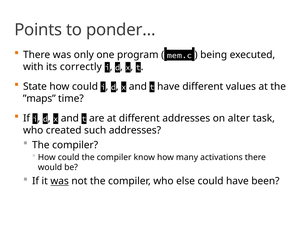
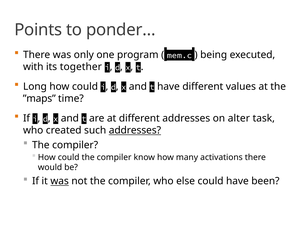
correctly: correctly -> together
State: State -> Long
addresses at (135, 130) underline: none -> present
